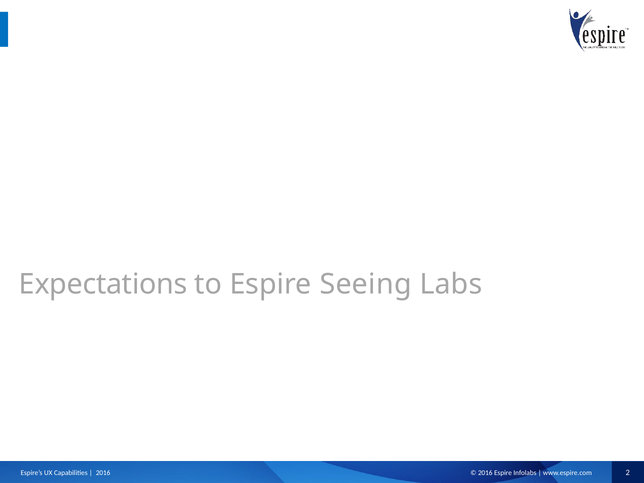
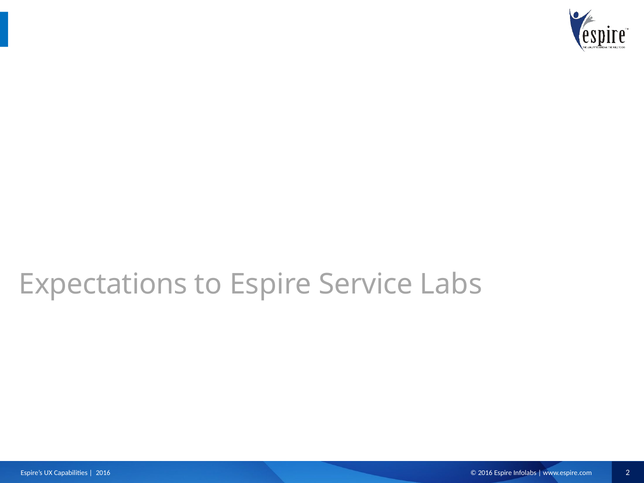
Seeing: Seeing -> Service
